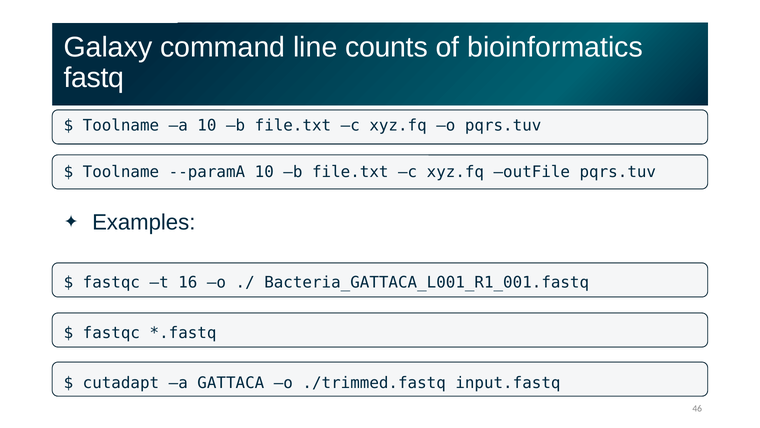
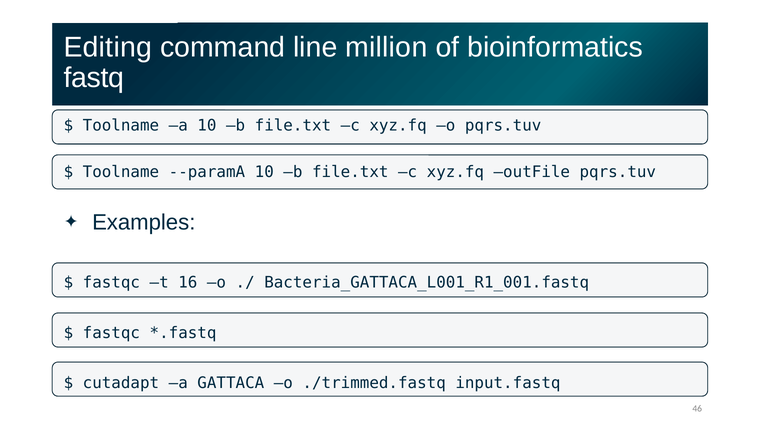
Galaxy: Galaxy -> Editing
counts: counts -> million
